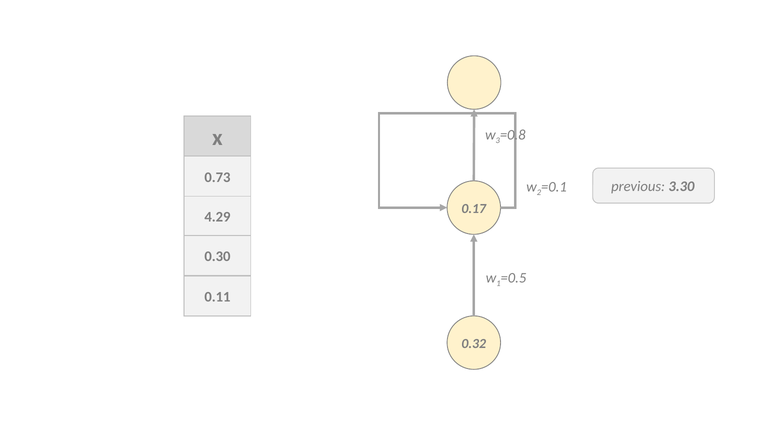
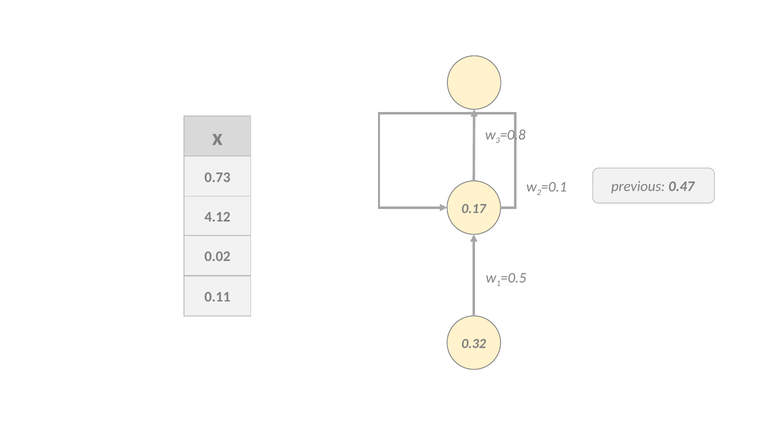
3.30: 3.30 -> 0.47
4.29: 4.29 -> 4.12
0.30: 0.30 -> 0.02
